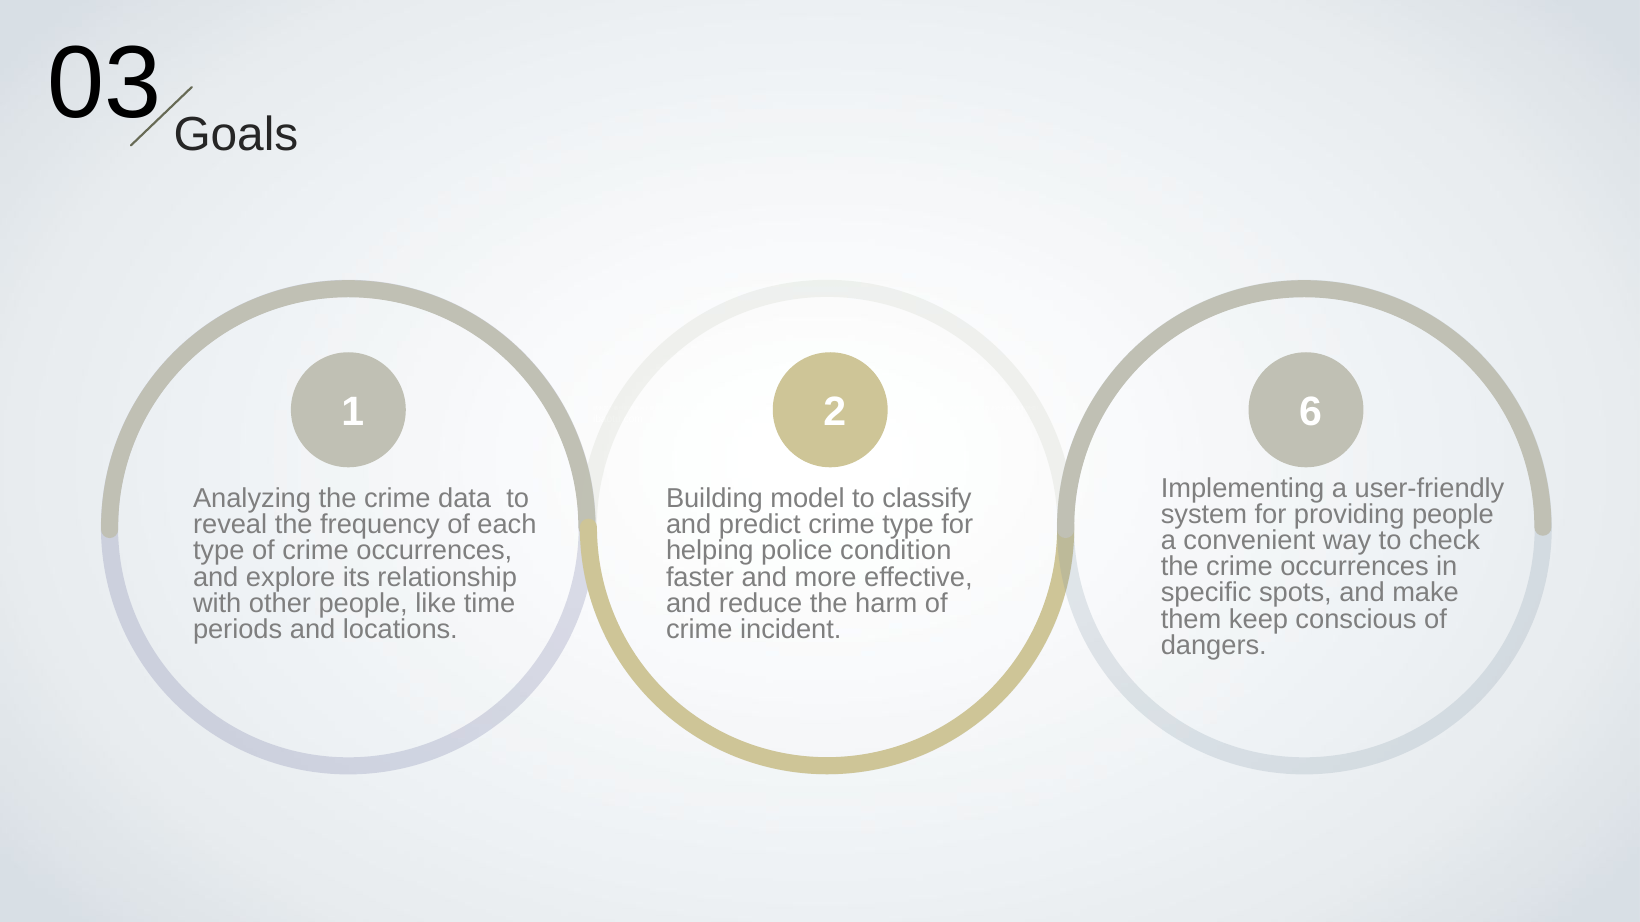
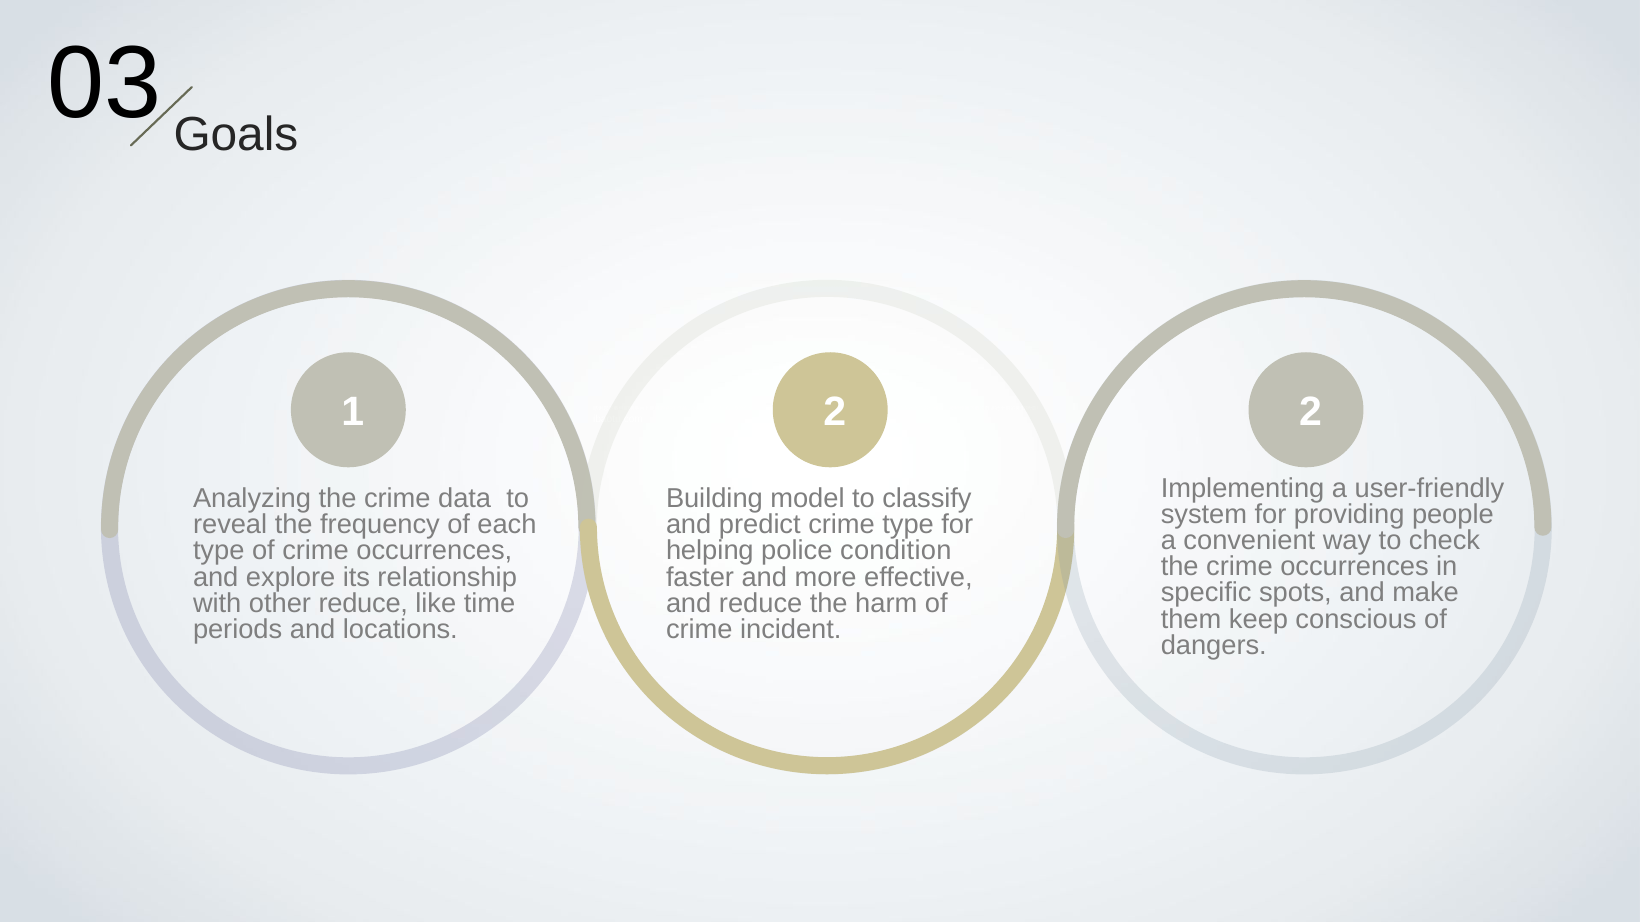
1 6: 6 -> 2
other people: people -> reduce
